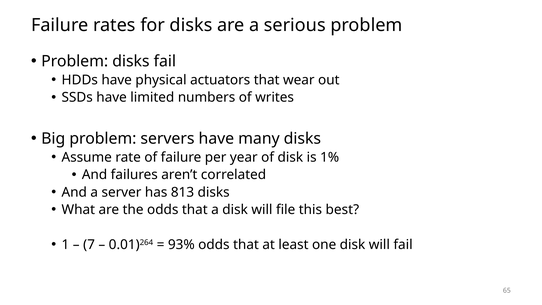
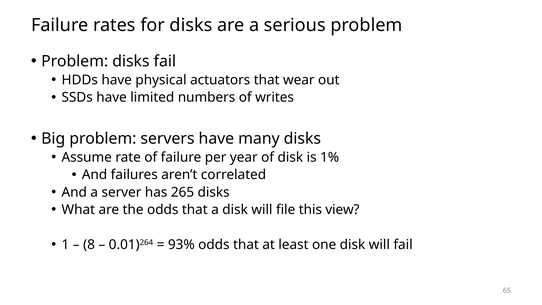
813: 813 -> 265
best: best -> view
7: 7 -> 8
